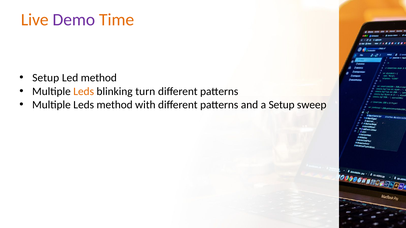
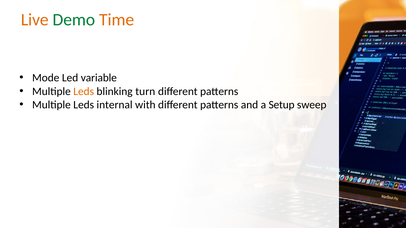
Demo colour: purple -> green
Setup at (46, 78): Setup -> Mode
Led method: method -> variable
Leds method: method -> internal
